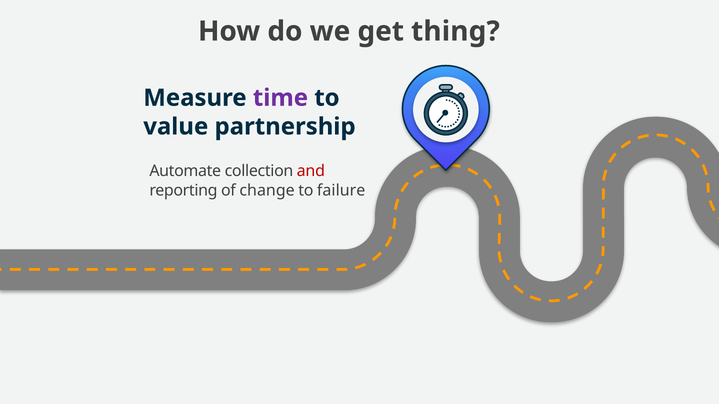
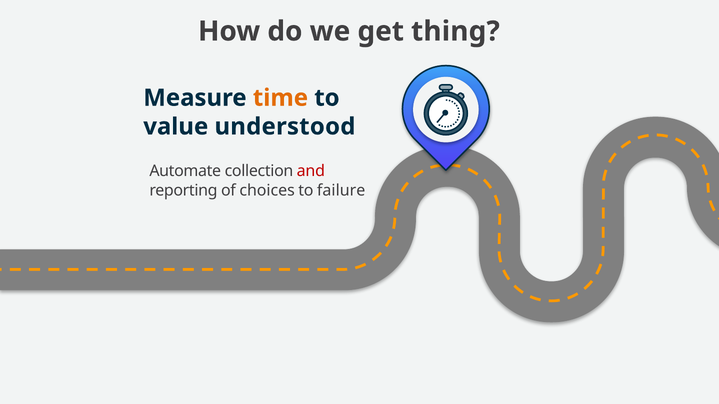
time colour: purple -> orange
partnership: partnership -> understood
change: change -> choices
